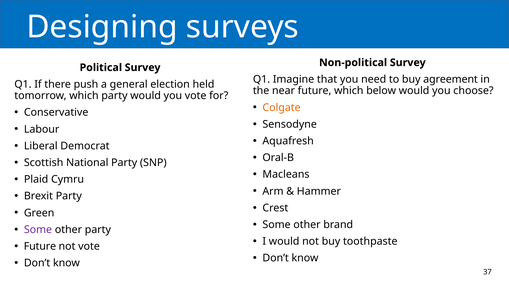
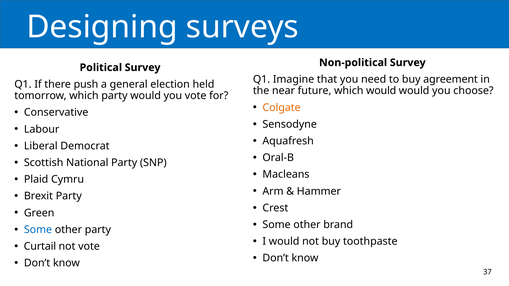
which below: below -> would
Some at (38, 230) colour: purple -> blue
Future at (40, 247): Future -> Curtail
